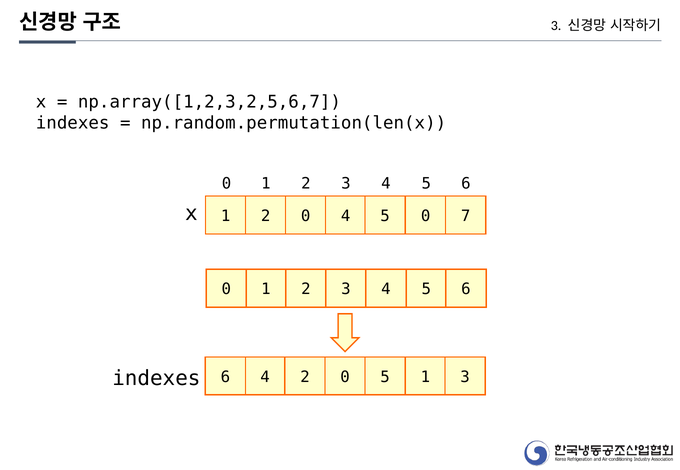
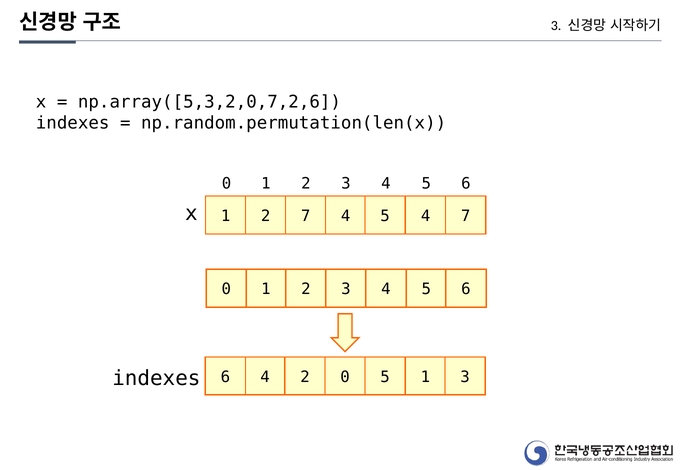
np.array([1,2,3,2,5,6,7: np.array([1,2,3,2,5,6,7 -> np.array([5,3,2,0,7,2,6
1 2 0: 0 -> 7
5 0: 0 -> 4
